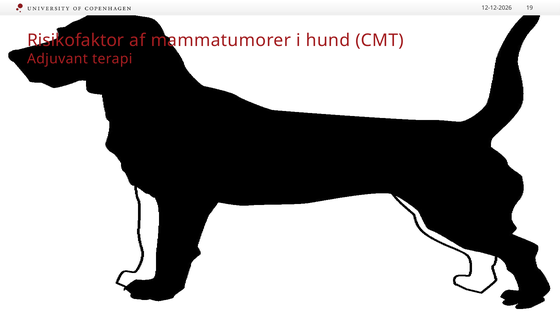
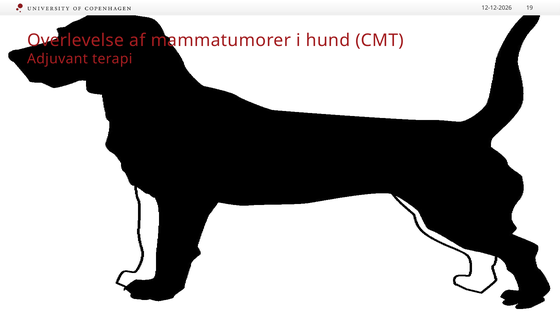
Risikofaktor: Risikofaktor -> Overlevelse
